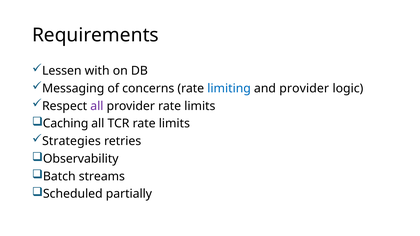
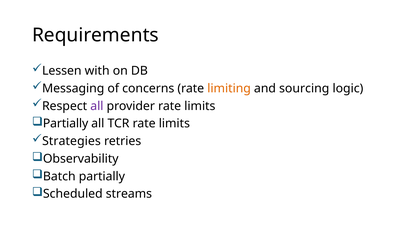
limiting colour: blue -> orange
and provider: provider -> sourcing
Caching at (66, 124): Caching -> Partially
Batch streams: streams -> partially
partially: partially -> streams
